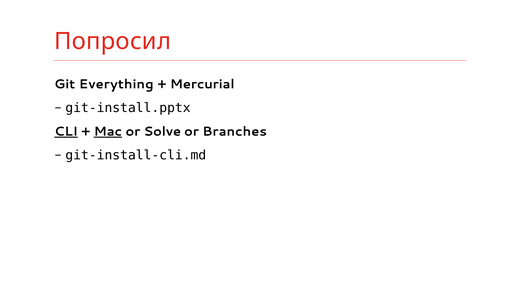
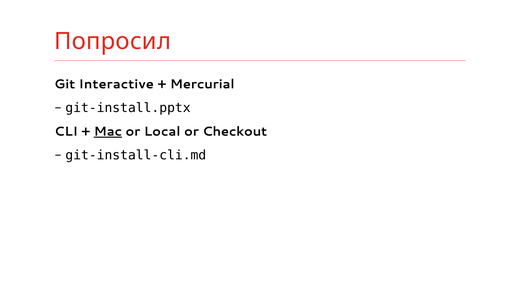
Everything: Everything -> Interactive
CLI underline: present -> none
Solve: Solve -> Local
Branches: Branches -> Checkout
